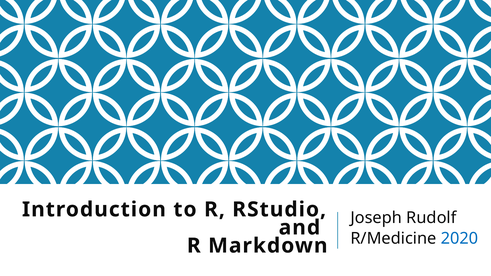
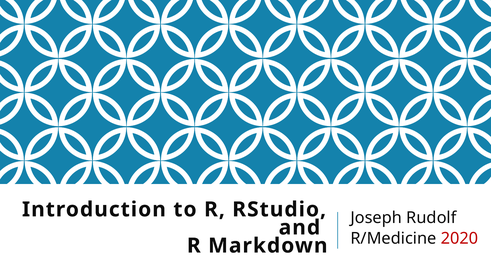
2020 colour: blue -> red
